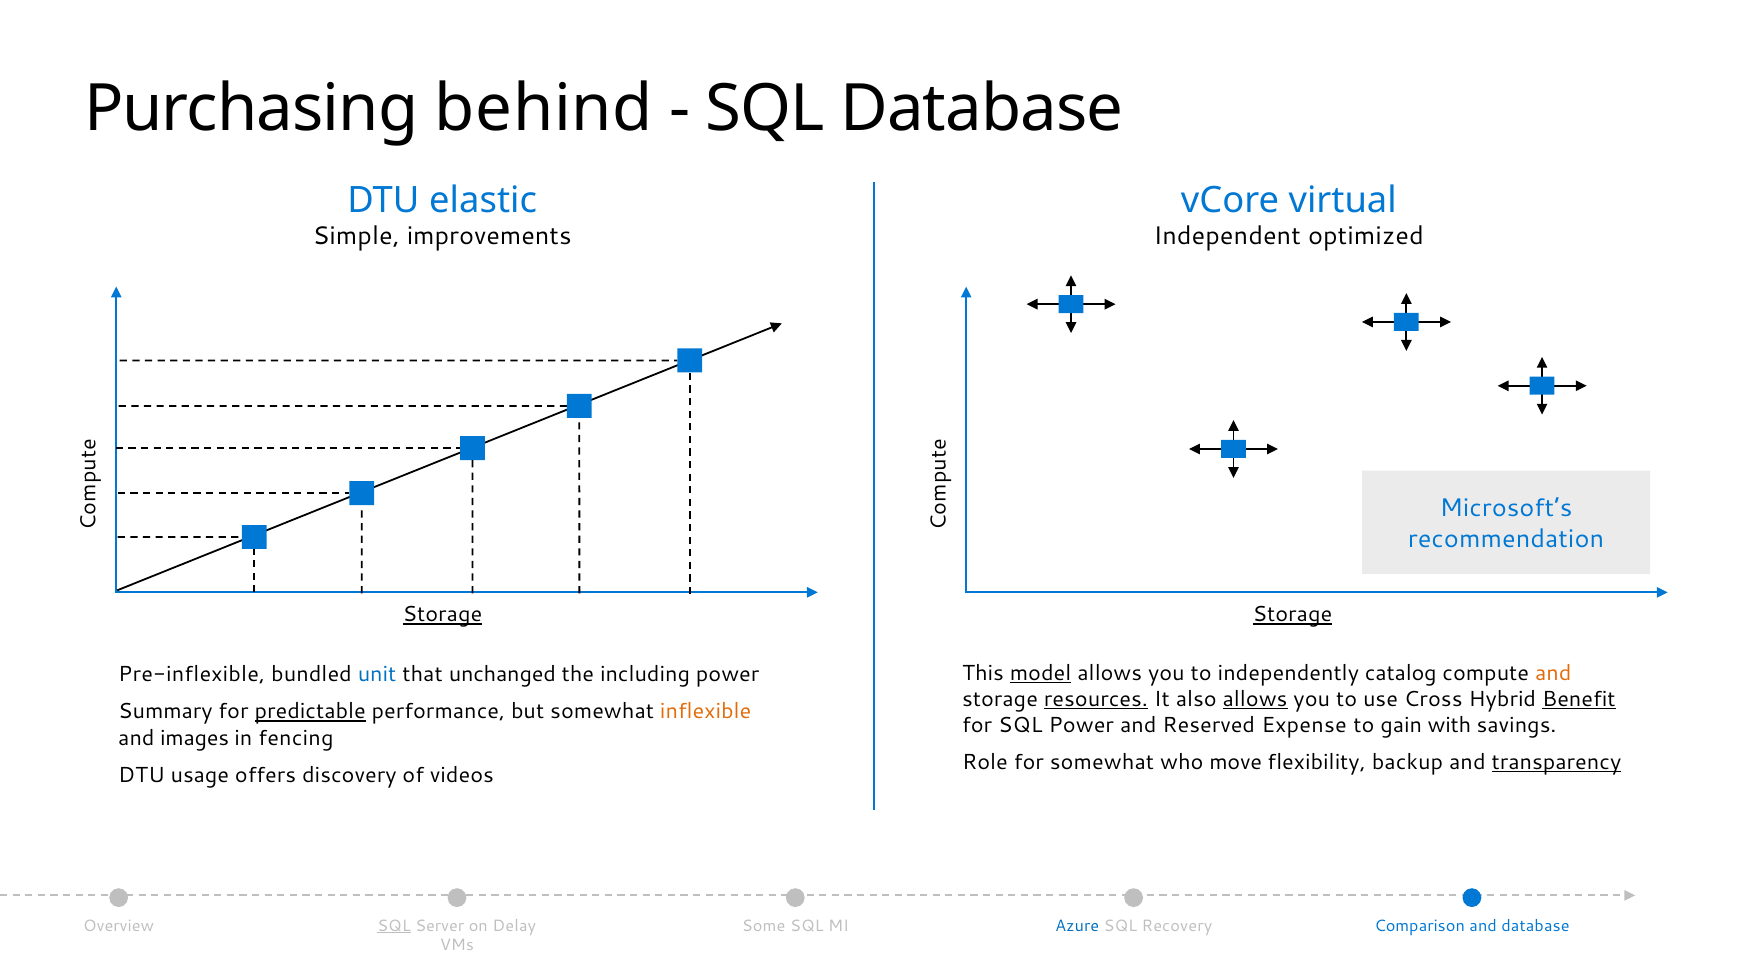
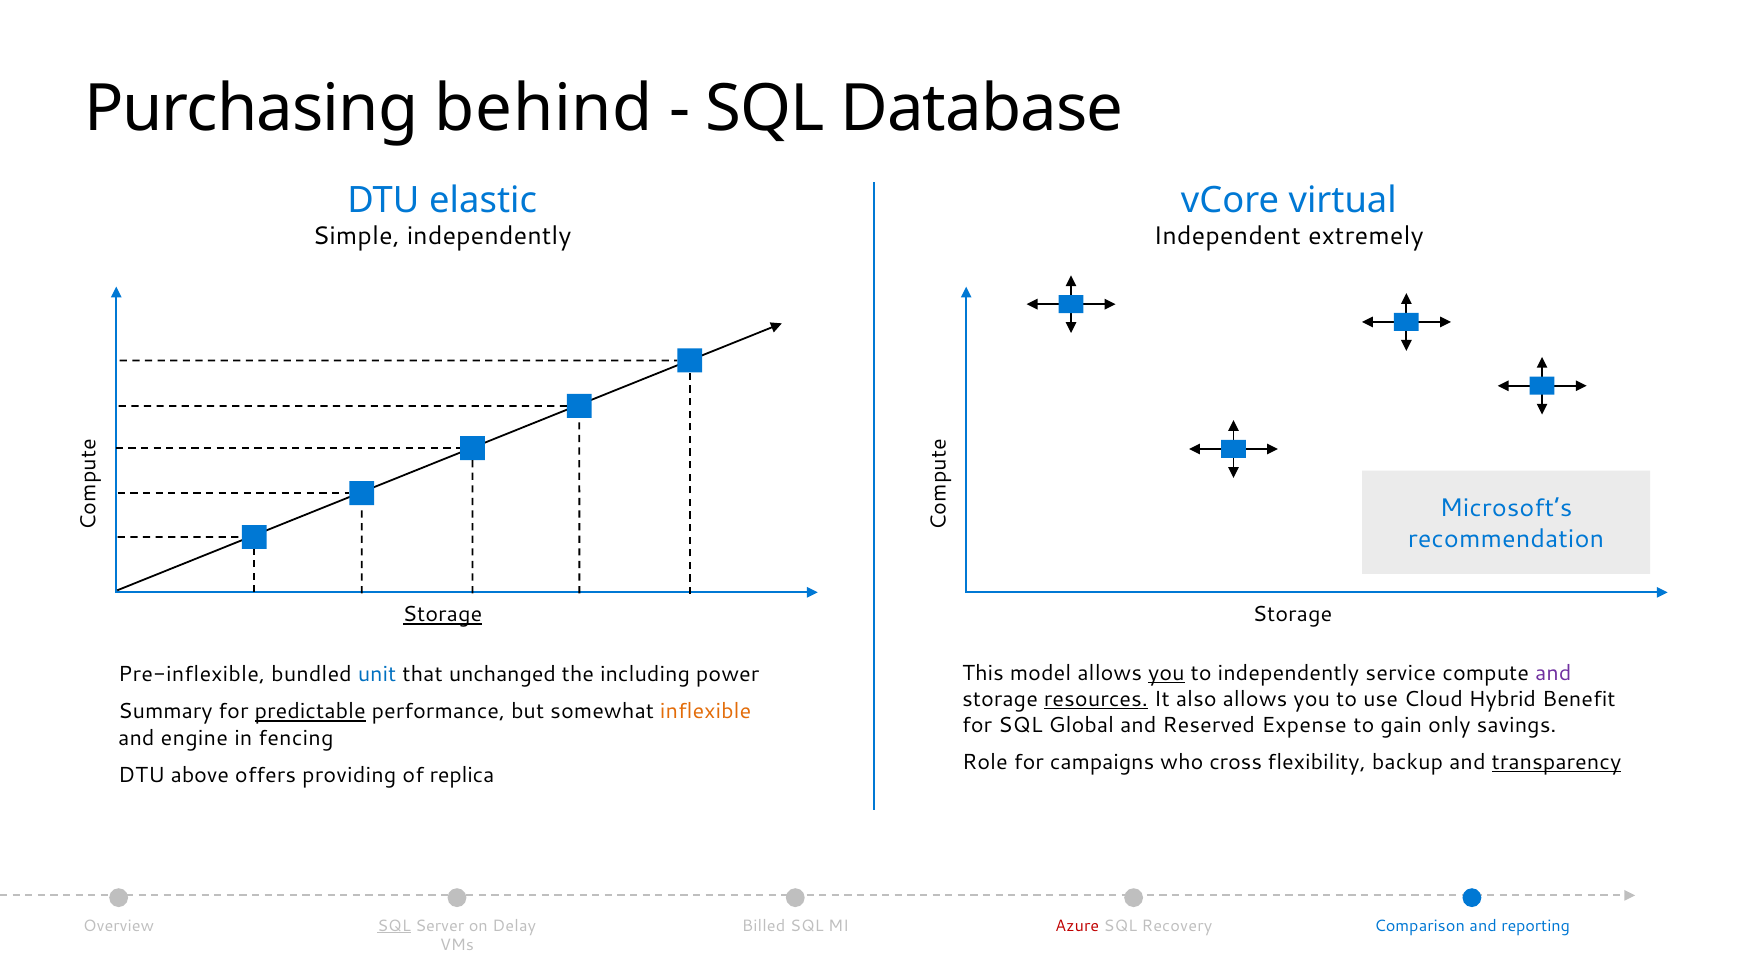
optimized: optimized -> extremely
Simple improvements: improvements -> independently
Storage at (1292, 615) underline: present -> none
model underline: present -> none
you at (1166, 673) underline: none -> present
catalog: catalog -> service
and at (1553, 673) colour: orange -> purple
allows at (1255, 699) underline: present -> none
Cross: Cross -> Cloud
Benefit underline: present -> none
SQL Power: Power -> Global
with: with -> only
images: images -> engine
for somewhat: somewhat -> campaigns
move: move -> cross
usage: usage -> above
discovery: discovery -> providing
videos: videos -> replica
Some: Some -> Billed
Azure colour: blue -> red
and database: database -> reporting
